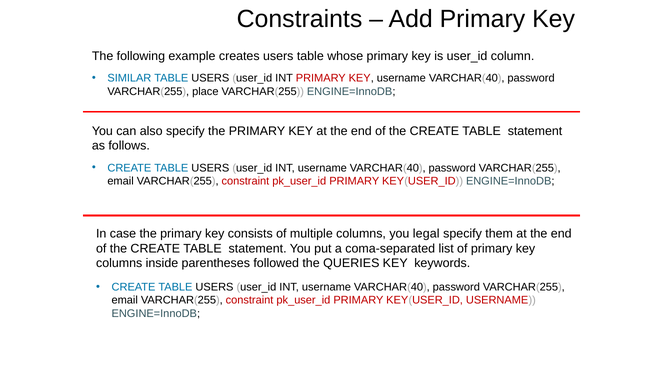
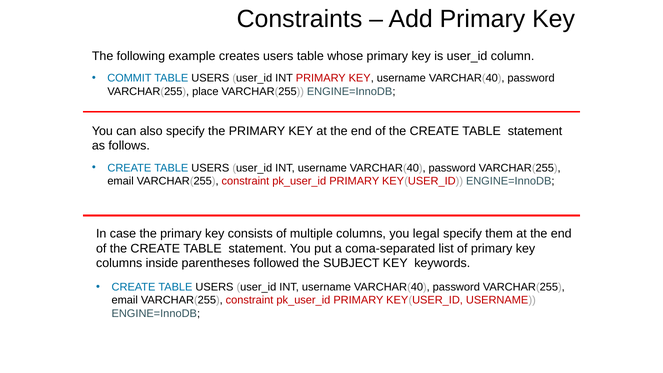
SIMILAR: SIMILAR -> COMMIT
QUERIES: QUERIES -> SUBJECT
